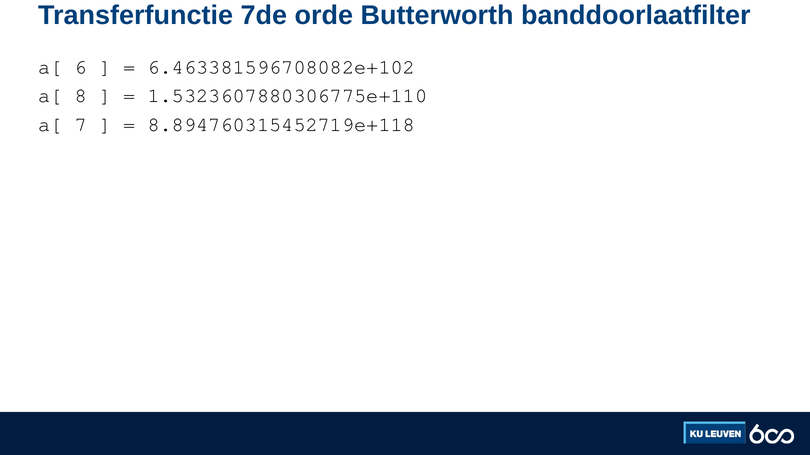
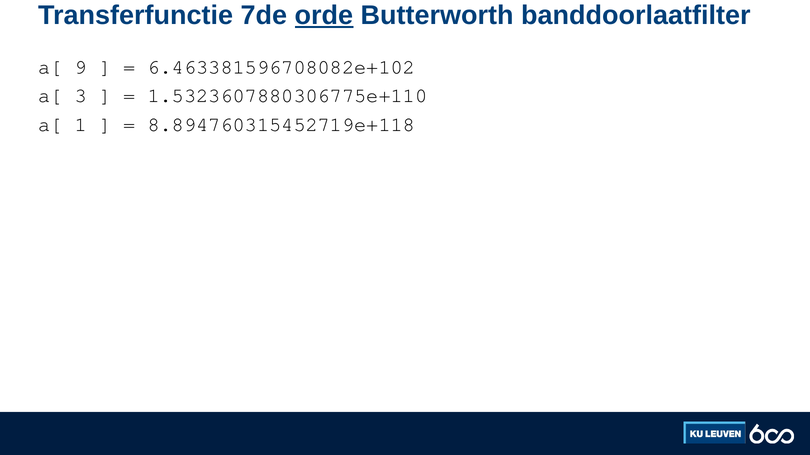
orde underline: none -> present
6: 6 -> 9
8: 8 -> 3
7: 7 -> 1
